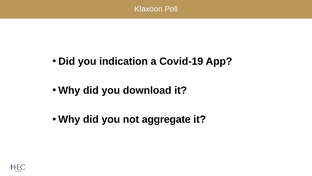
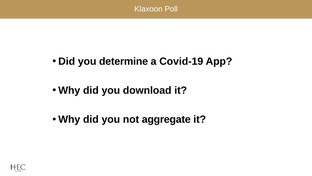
indication: indication -> determine
